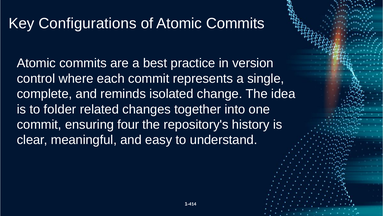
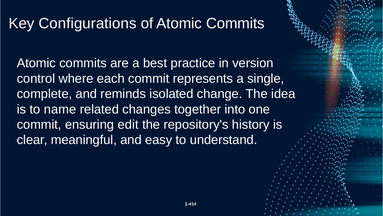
folder: folder -> name
four: four -> edit
